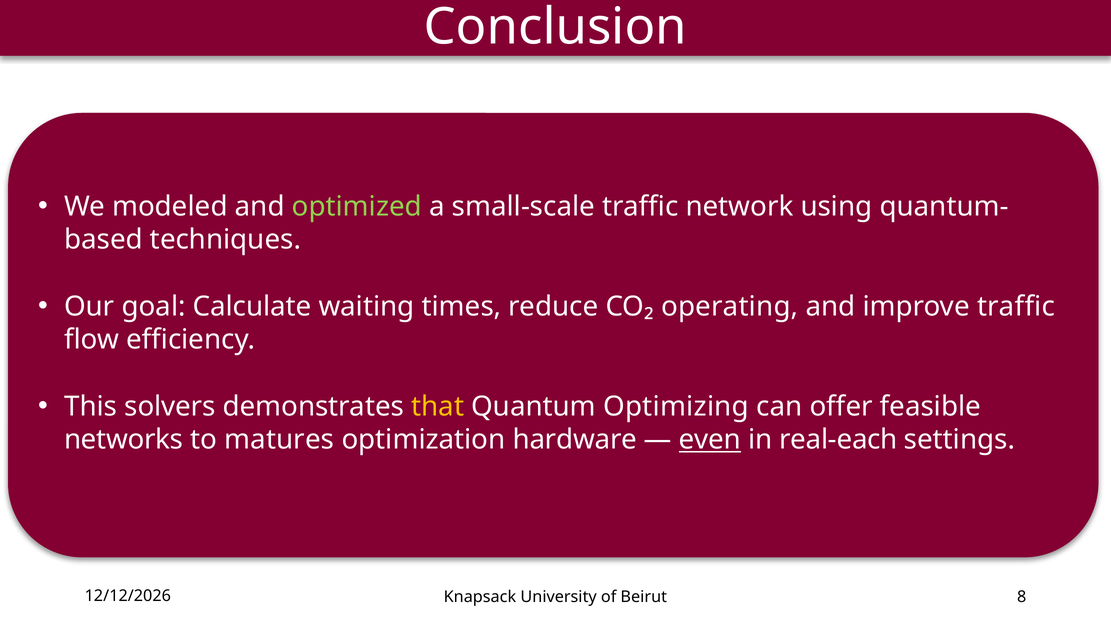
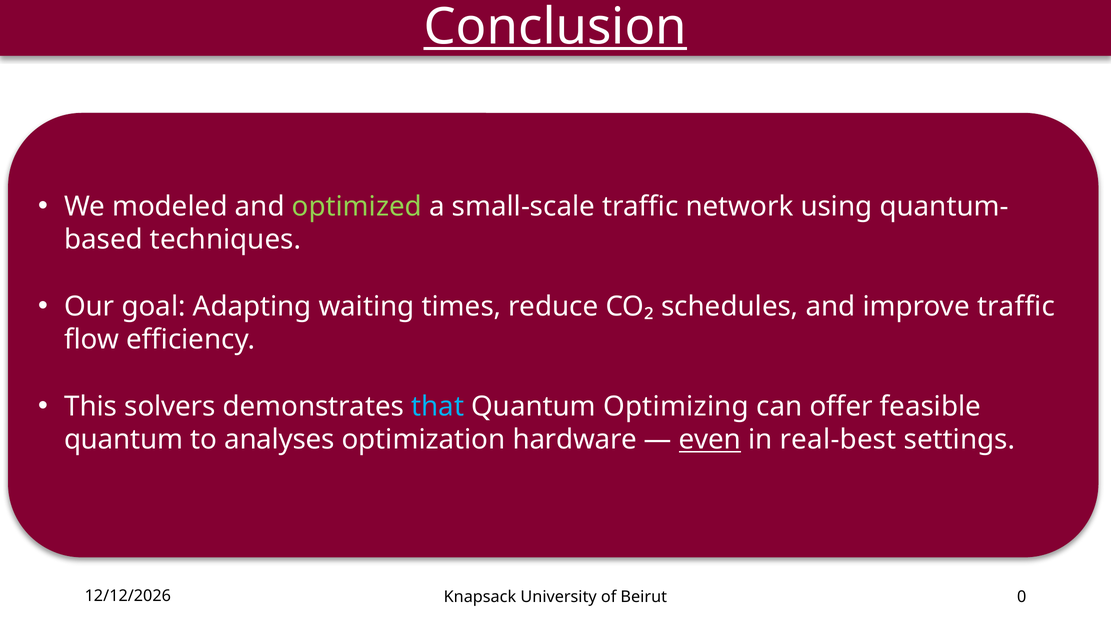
Conclusion underline: none -> present
Calculate: Calculate -> Adapting
operating: operating -> schedules
that colour: yellow -> light blue
networks at (124, 440): networks -> quantum
matures: matures -> analyses
real-each: real-each -> real-best
8: 8 -> 0
